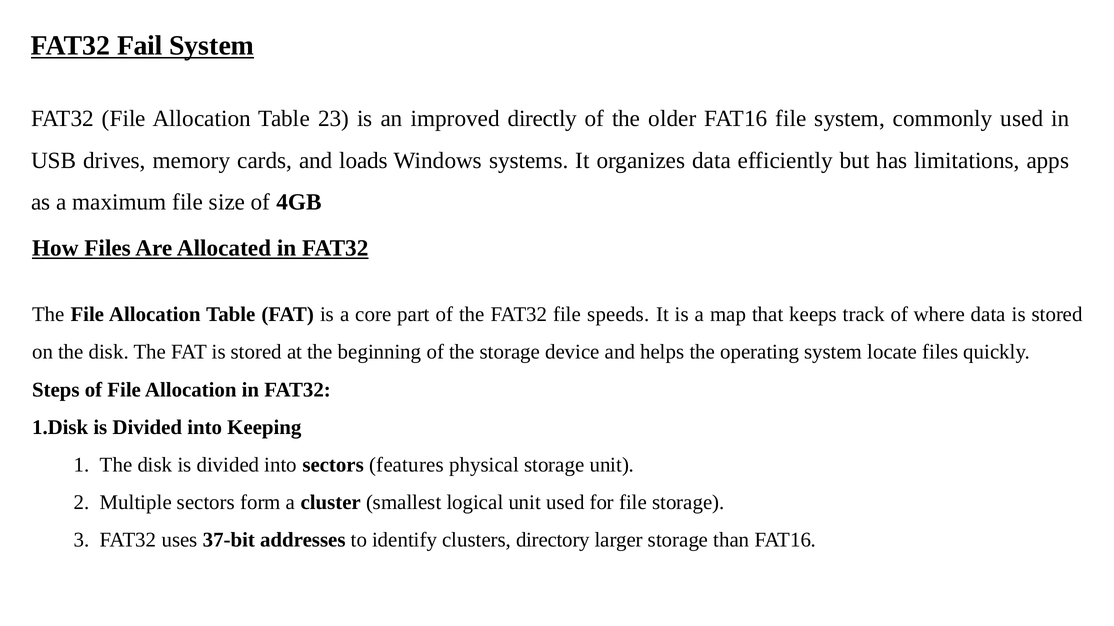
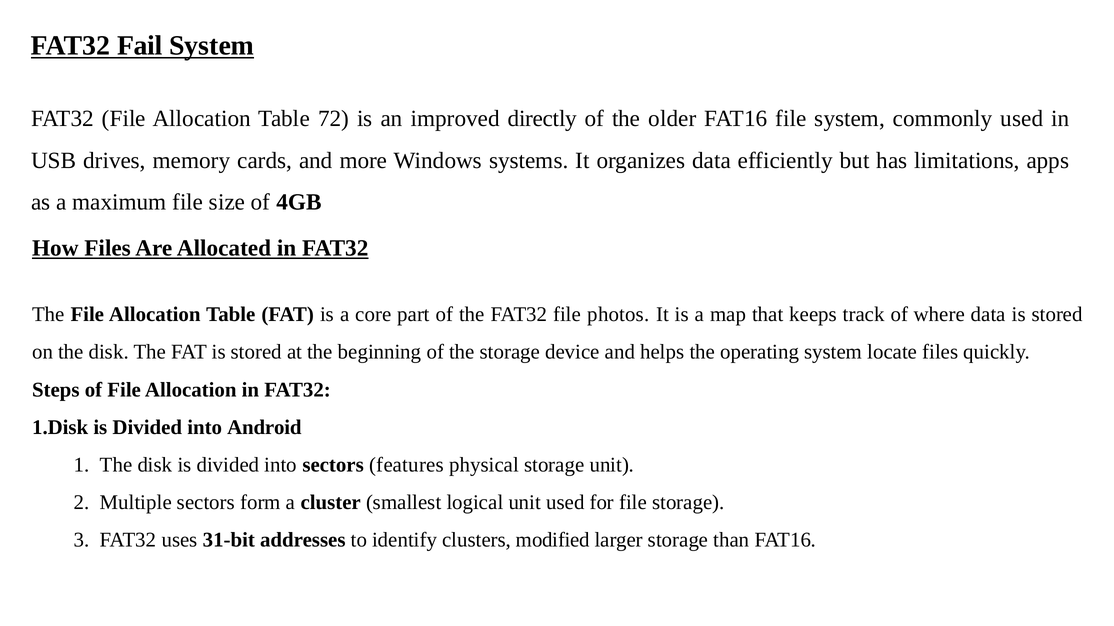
23: 23 -> 72
loads: loads -> more
speeds: speeds -> photos
Keeping: Keeping -> Android
37-bit: 37-bit -> 31-bit
directory: directory -> modified
